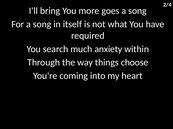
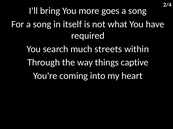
anxiety: anxiety -> streets
choose: choose -> captive
